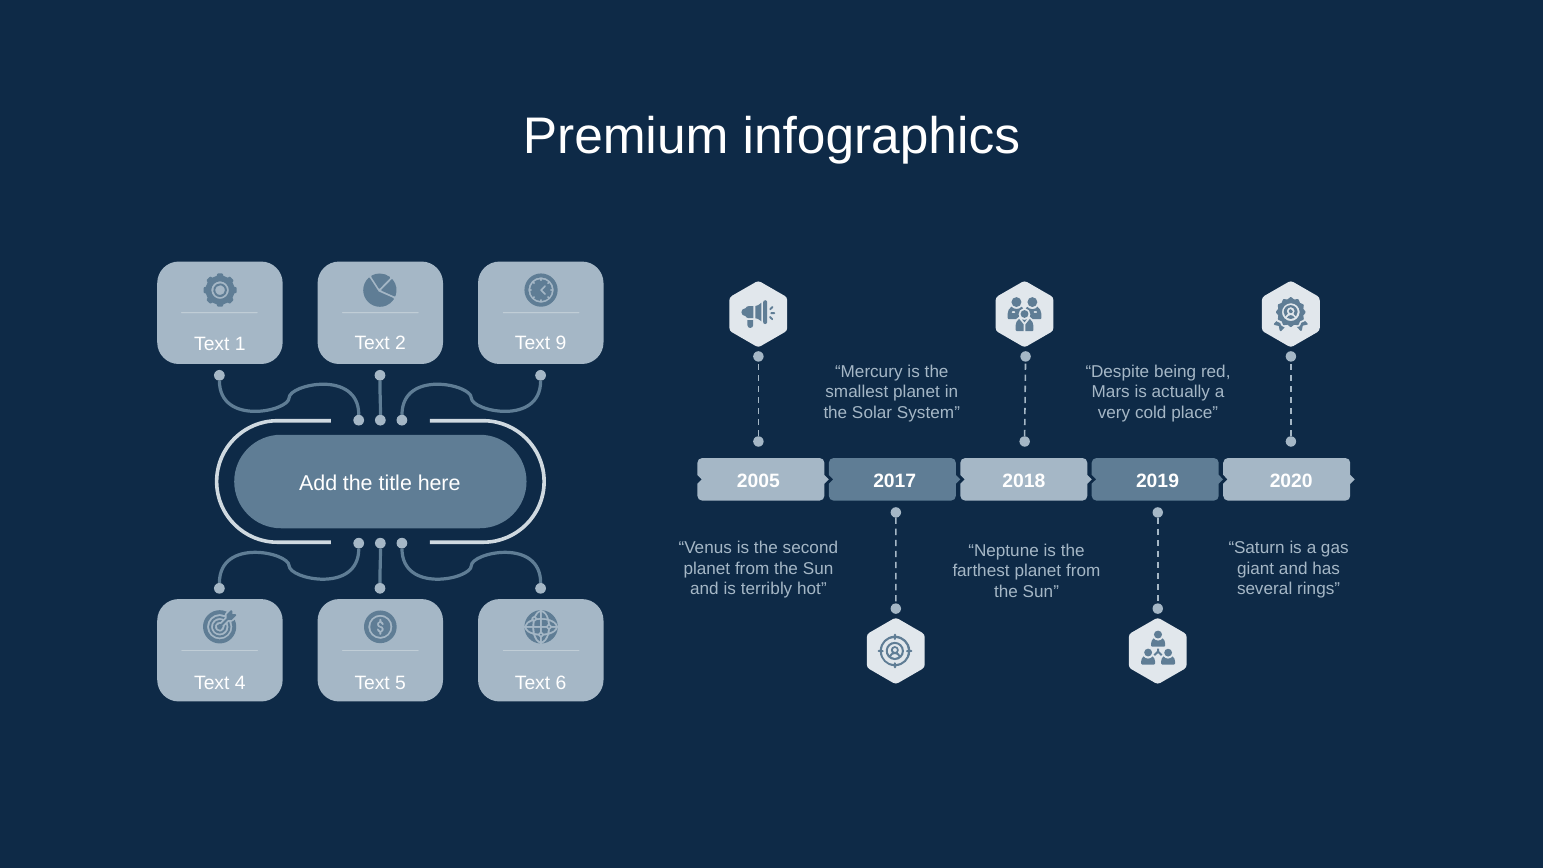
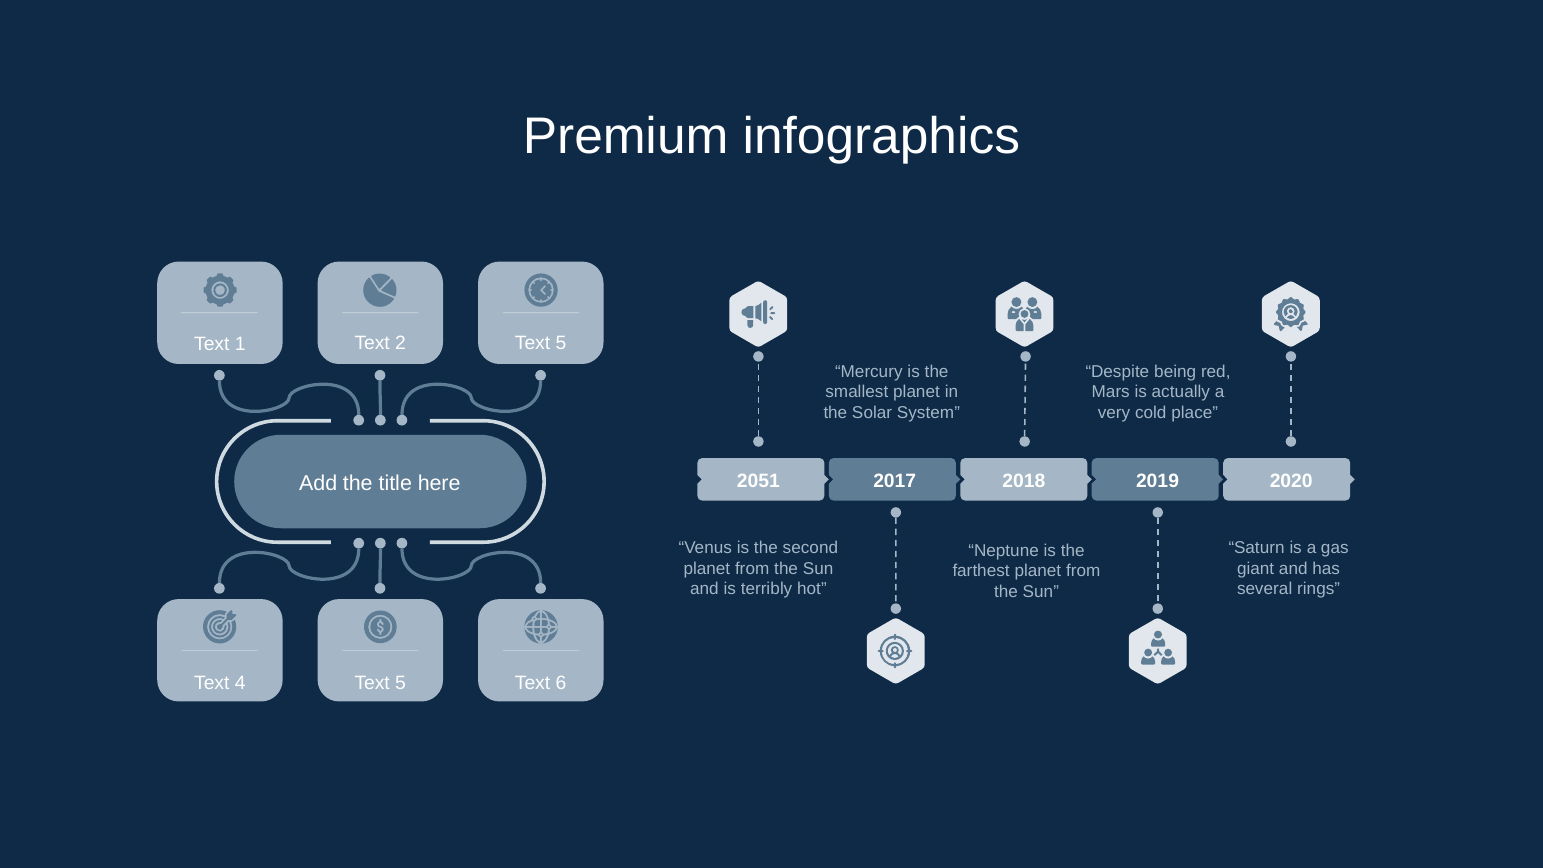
2 Text 9: 9 -> 5
2005: 2005 -> 2051
